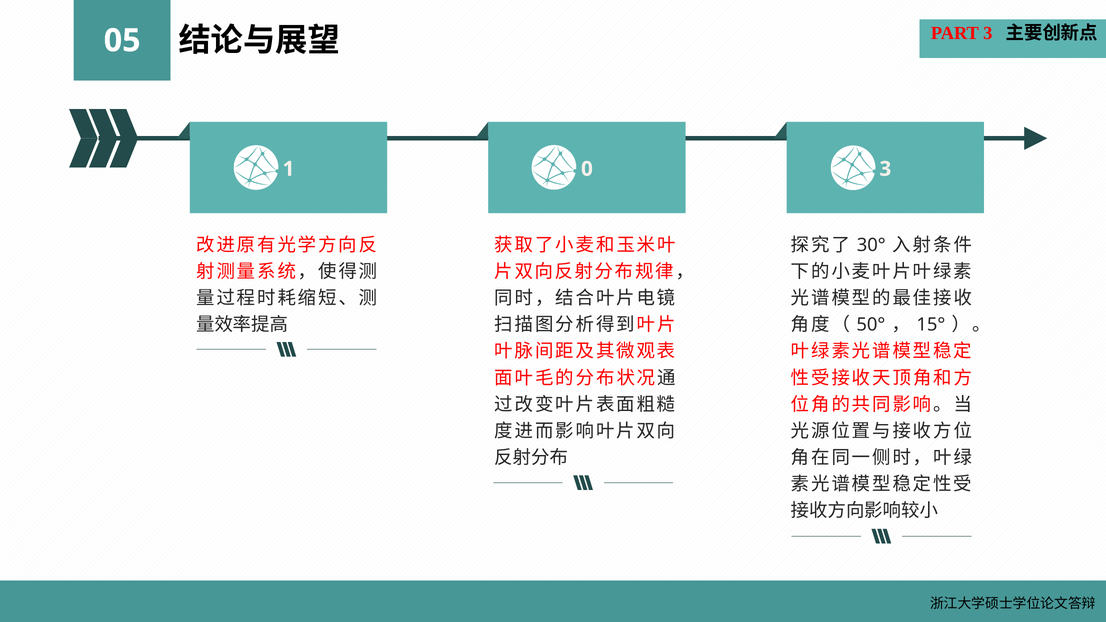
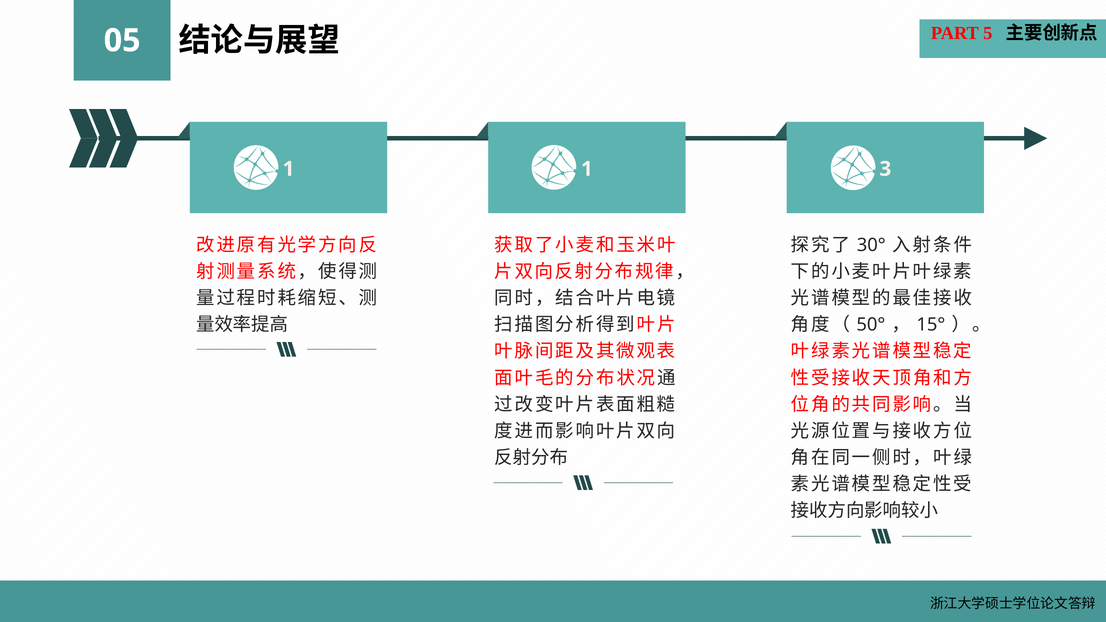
PART 3: 3 -> 5
1 0: 0 -> 1
